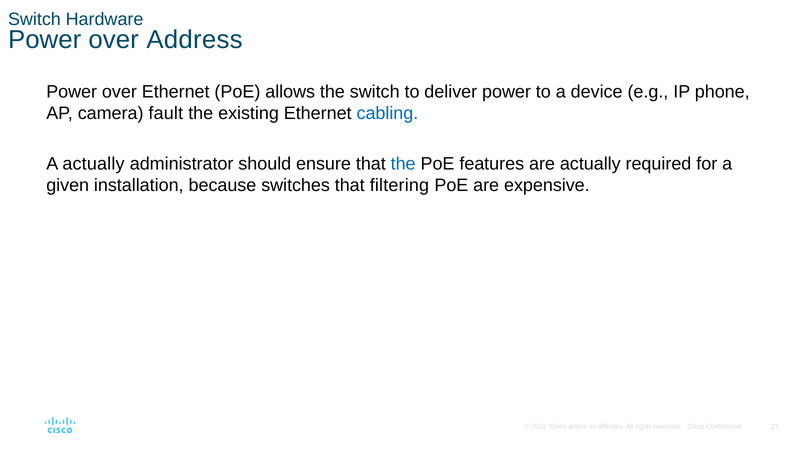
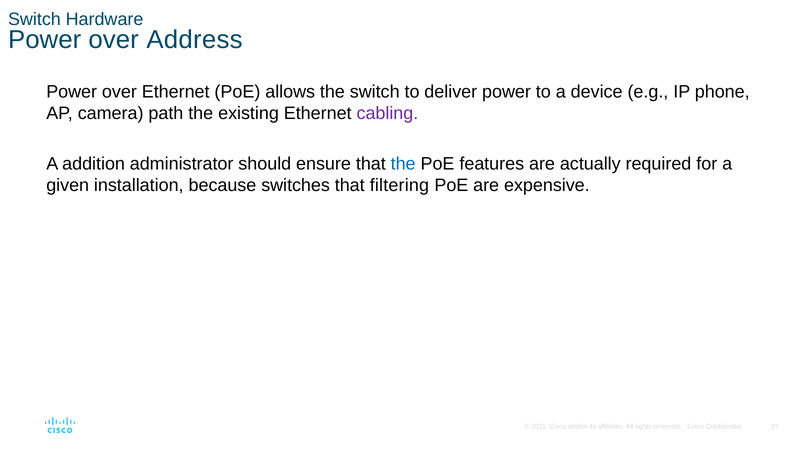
fault: fault -> path
cabling colour: blue -> purple
A actually: actually -> addition
